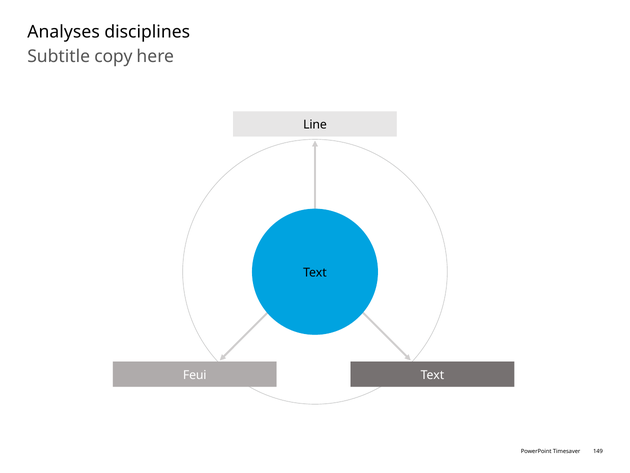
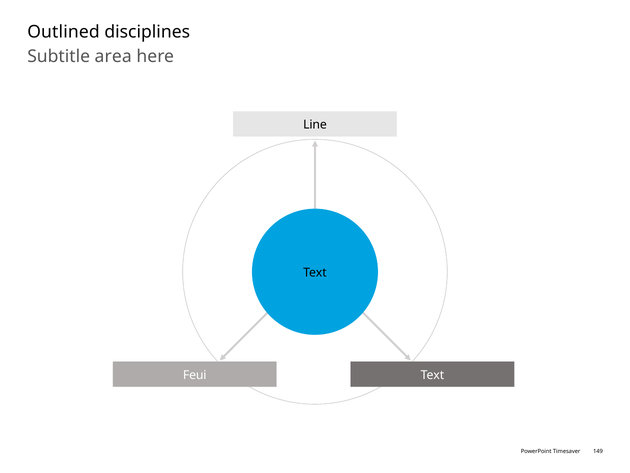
Analyses: Analyses -> Outlined
copy: copy -> area
